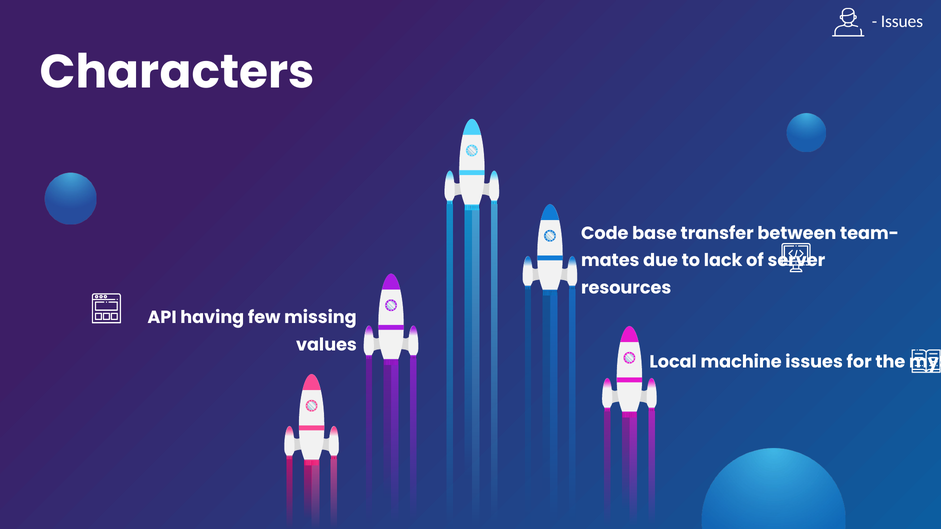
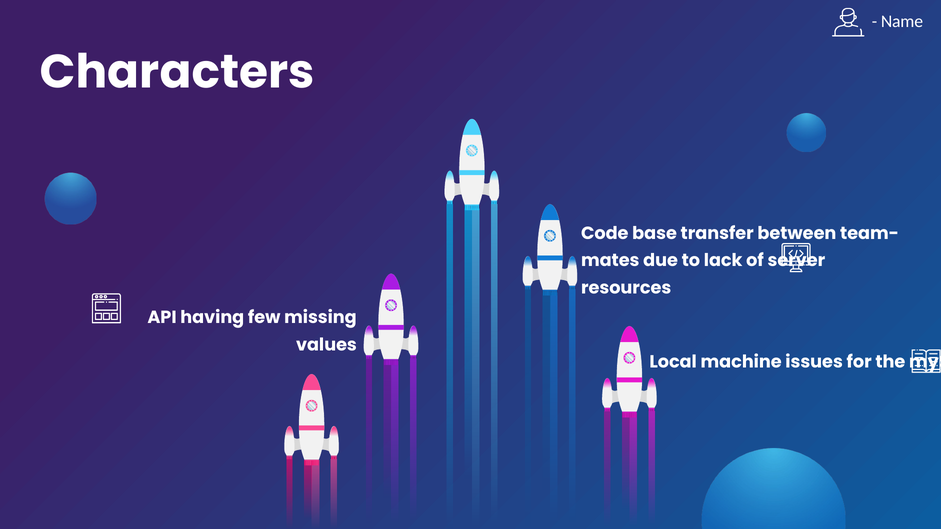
Issues at (902, 21): Issues -> Name
